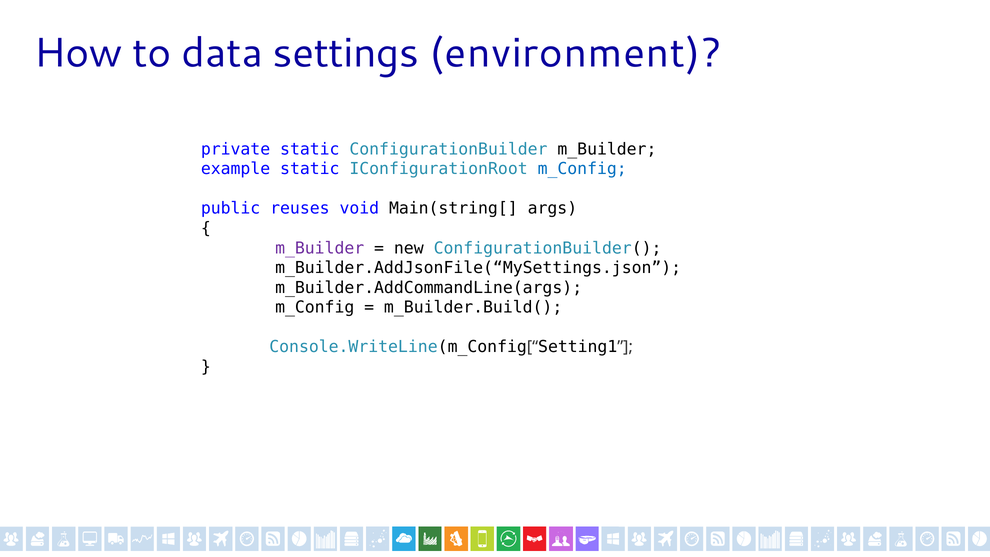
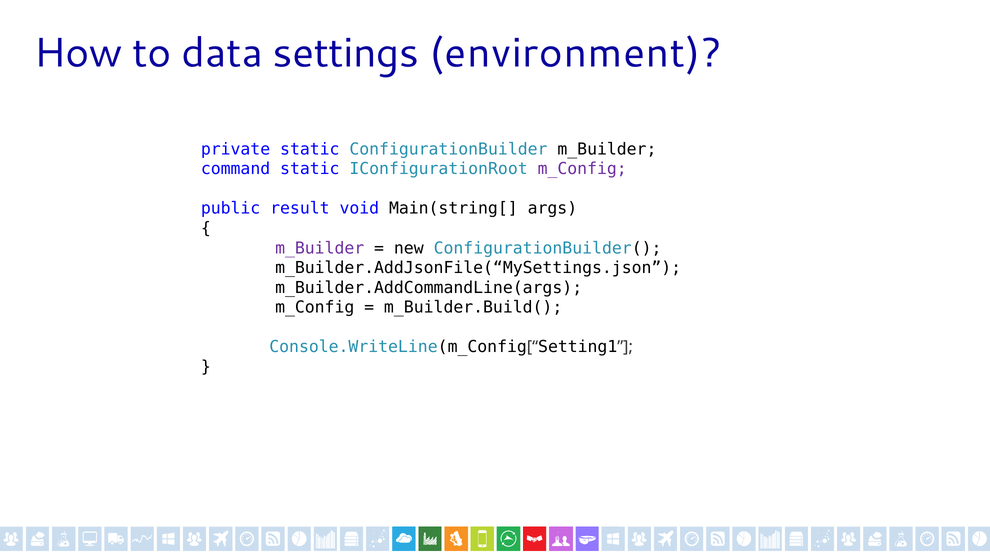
example: example -> command
m_Config at (582, 169) colour: blue -> purple
reuses: reuses -> result
